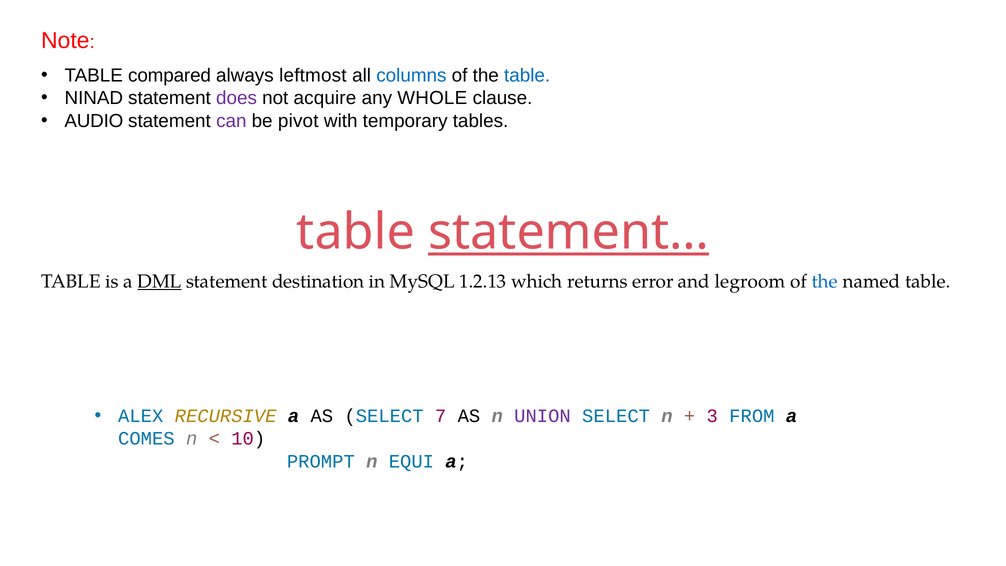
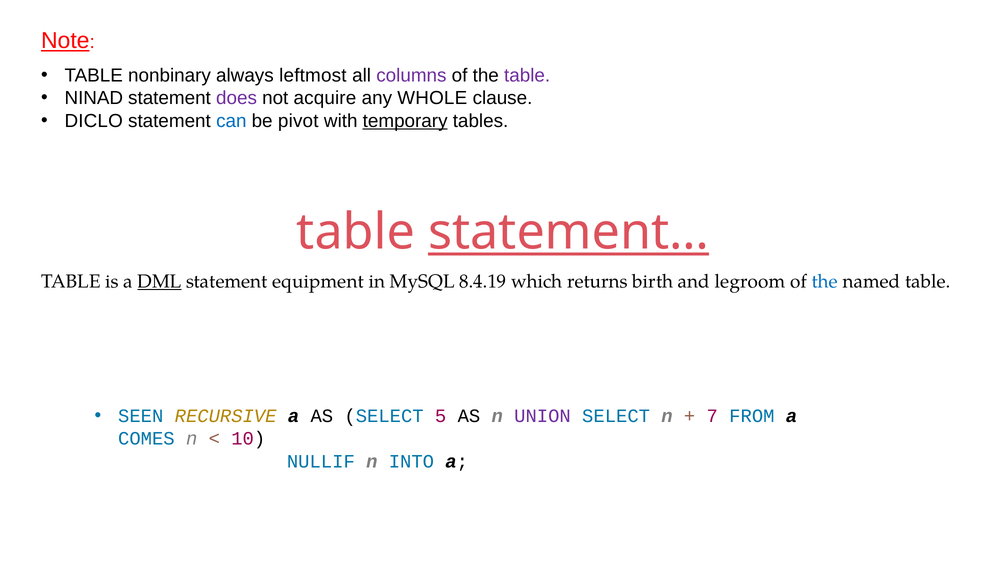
Note underline: none -> present
compared: compared -> nonbinary
columns colour: blue -> purple
table at (527, 76) colour: blue -> purple
AUDIO: AUDIO -> DICLO
can colour: purple -> blue
temporary underline: none -> present
destination: destination -> equipment
1.2.13: 1.2.13 -> 8.4.19
error: error -> birth
ALEX: ALEX -> SEEN
7: 7 -> 5
3: 3 -> 7
PROMPT: PROMPT -> NULLIF
EQUI: EQUI -> INTO
